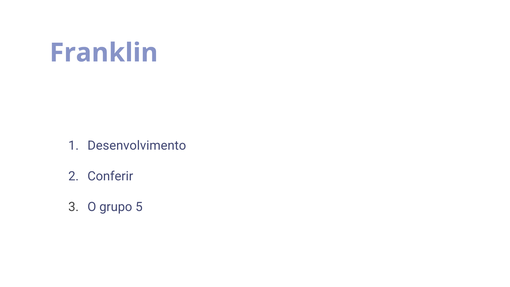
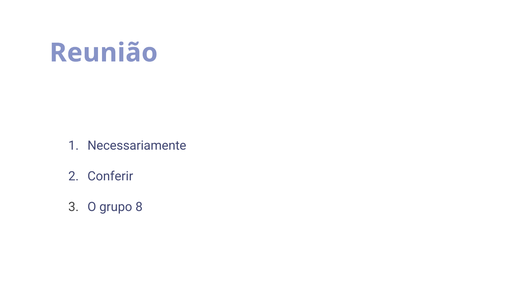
Franklin: Franklin -> Reunião
Desenvolvimento: Desenvolvimento -> Necessariamente
5: 5 -> 8
